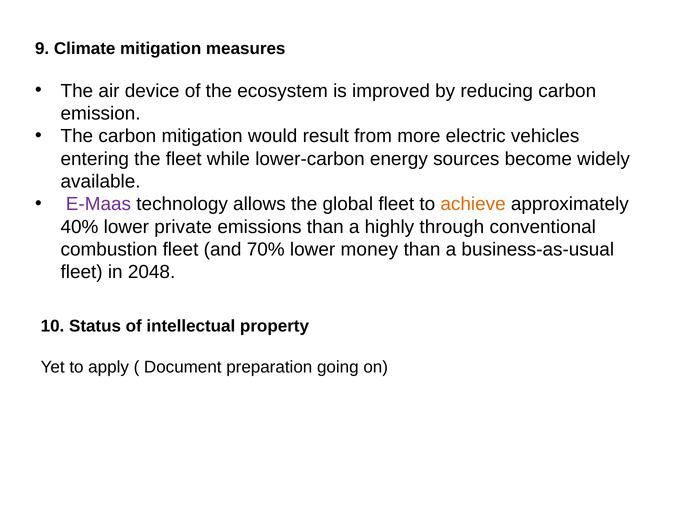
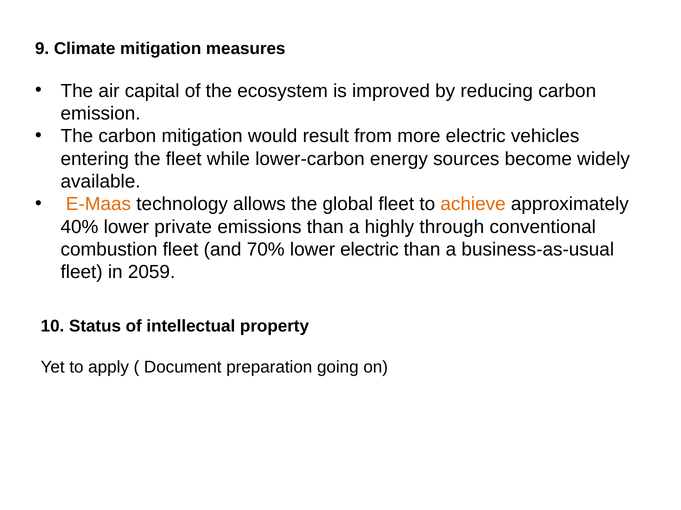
device: device -> capital
E-Maas colour: purple -> orange
lower money: money -> electric
2048: 2048 -> 2059
